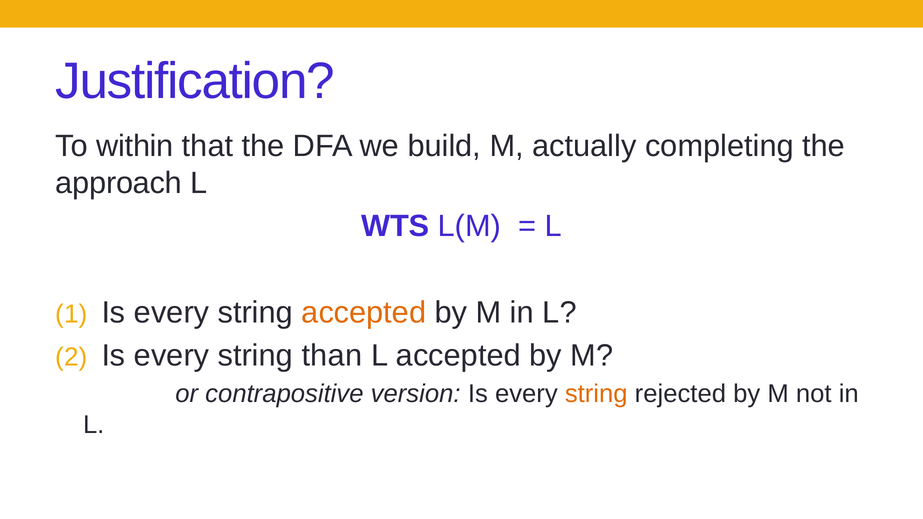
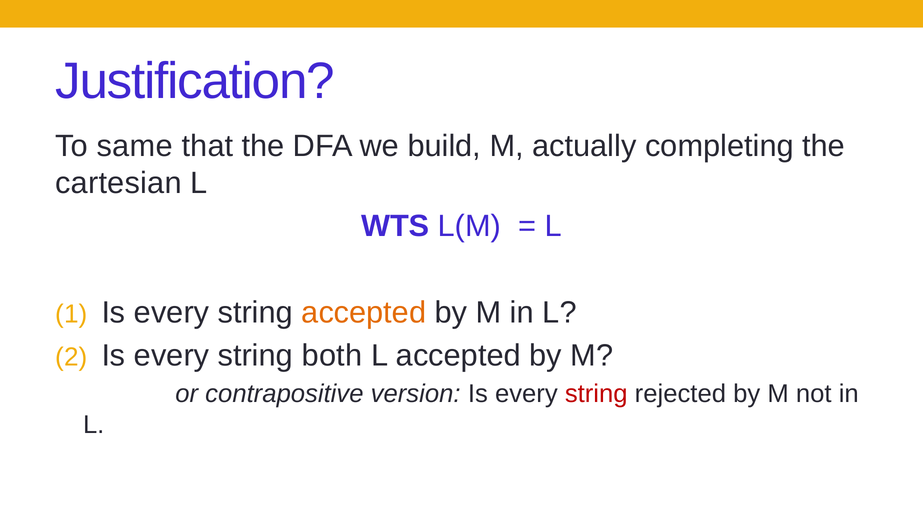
within: within -> same
approach: approach -> cartesian
than: than -> both
string at (596, 394) colour: orange -> red
